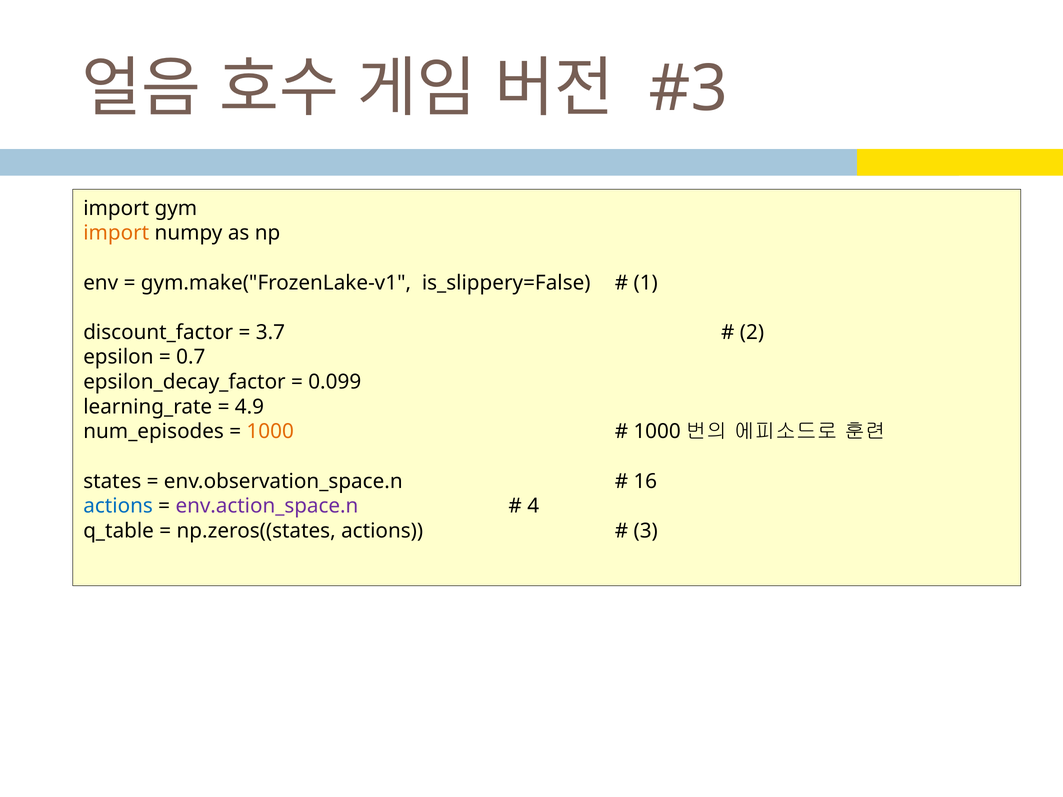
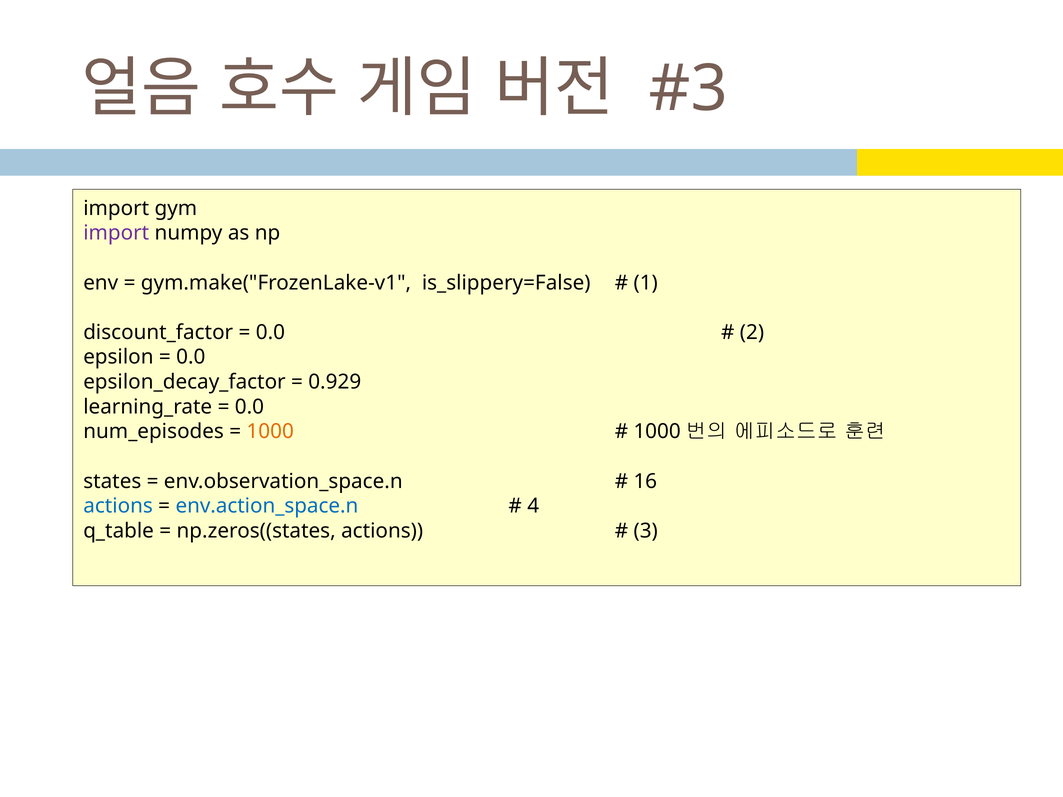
import at (116, 233) colour: orange -> purple
3.7 at (270, 332): 3.7 -> 0.0
0.7 at (191, 357): 0.7 -> 0.0
0.099: 0.099 -> 0.929
4.9 at (249, 407): 4.9 -> 0.0
env.action_space.n colour: purple -> blue
